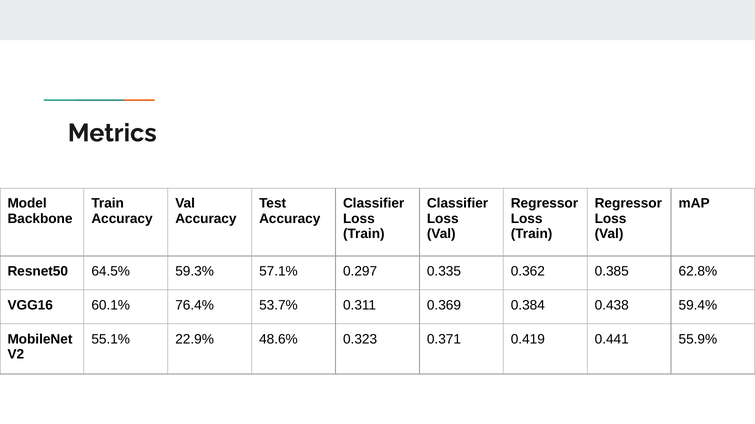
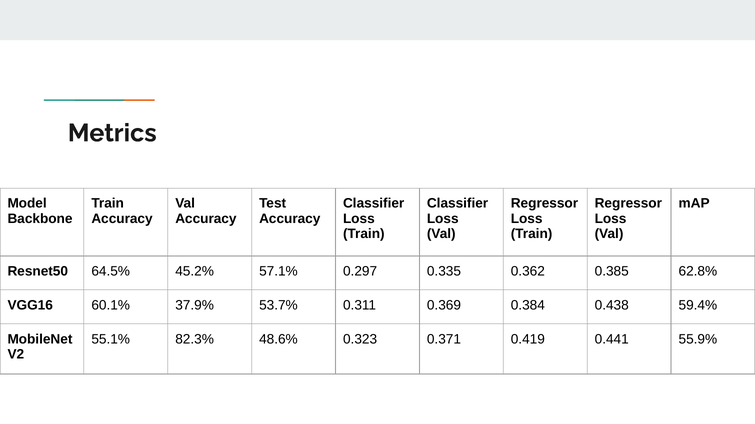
59.3%: 59.3% -> 45.2%
76.4%: 76.4% -> 37.9%
22.9%: 22.9% -> 82.3%
